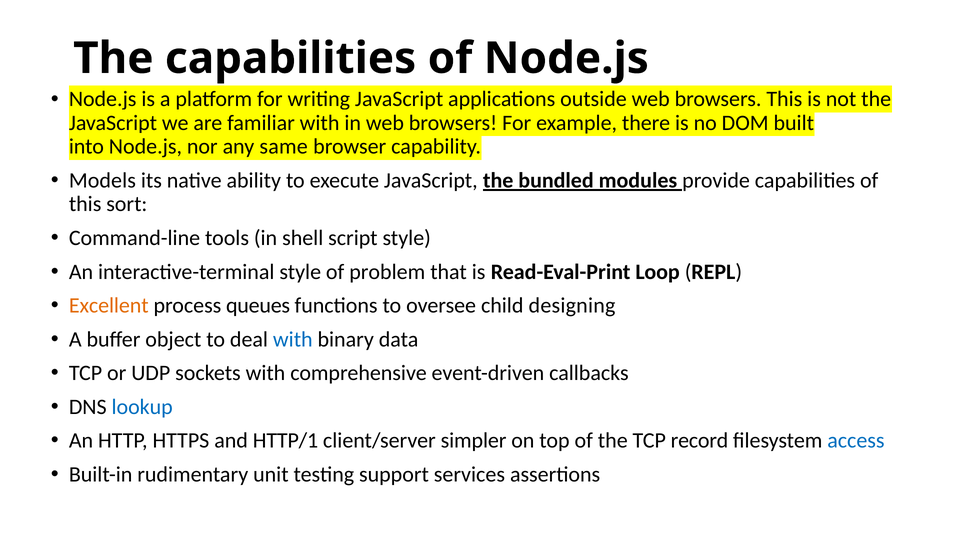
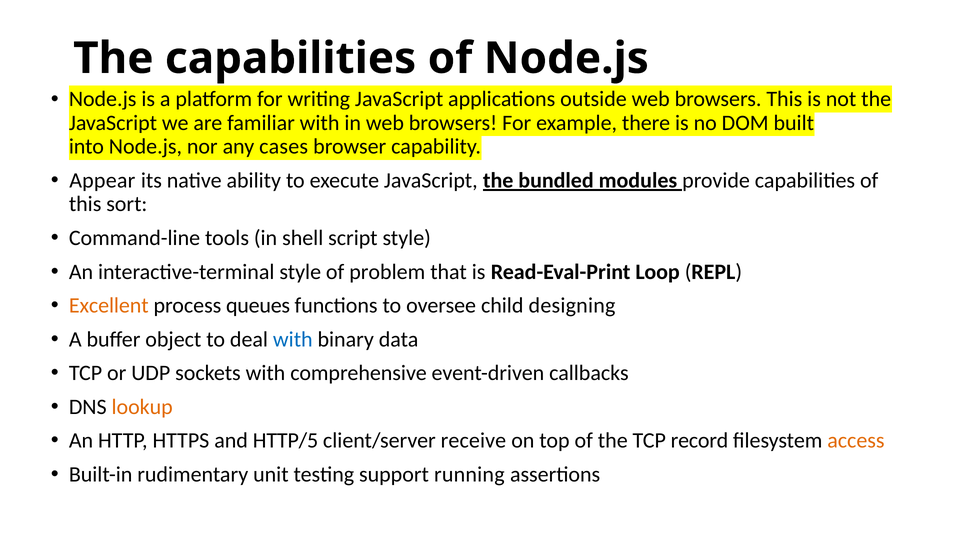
same: same -> cases
Models: Models -> Appear
lookup colour: blue -> orange
HTTP/1: HTTP/1 -> HTTP/5
simpler: simpler -> receive
access colour: blue -> orange
services: services -> running
